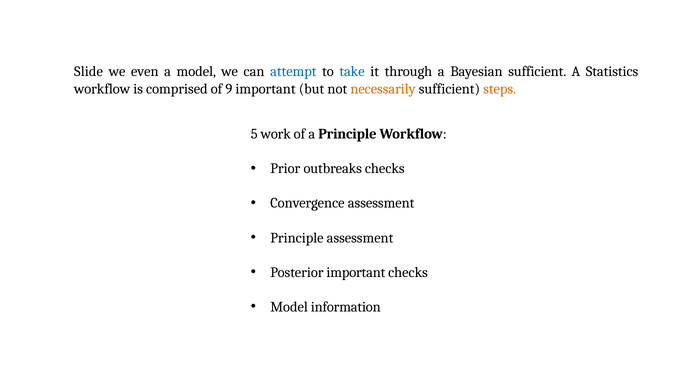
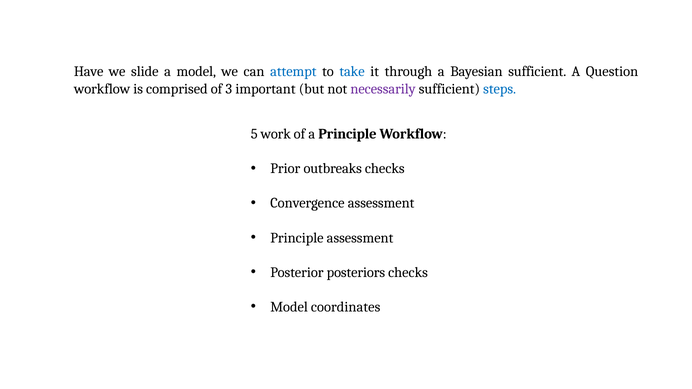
Slide: Slide -> Have
even: even -> slide
Statistics: Statistics -> Question
9: 9 -> 3
necessarily colour: orange -> purple
steps colour: orange -> blue
Posterior important: important -> posteriors
information: information -> coordinates
